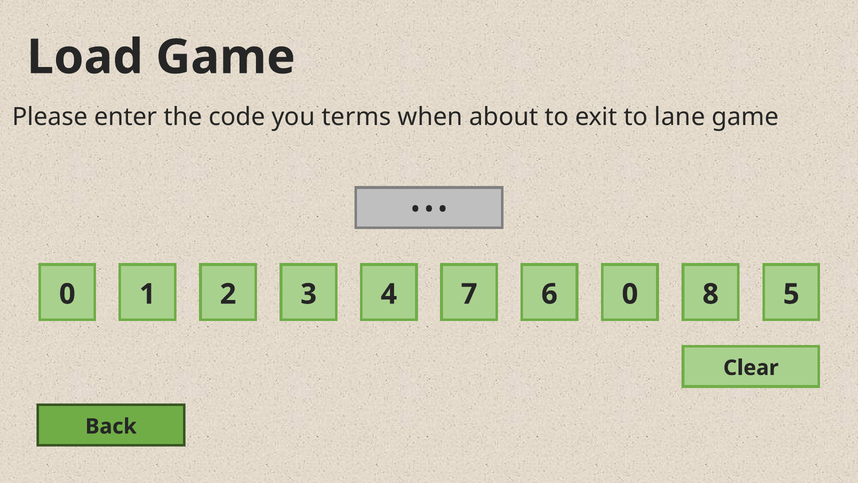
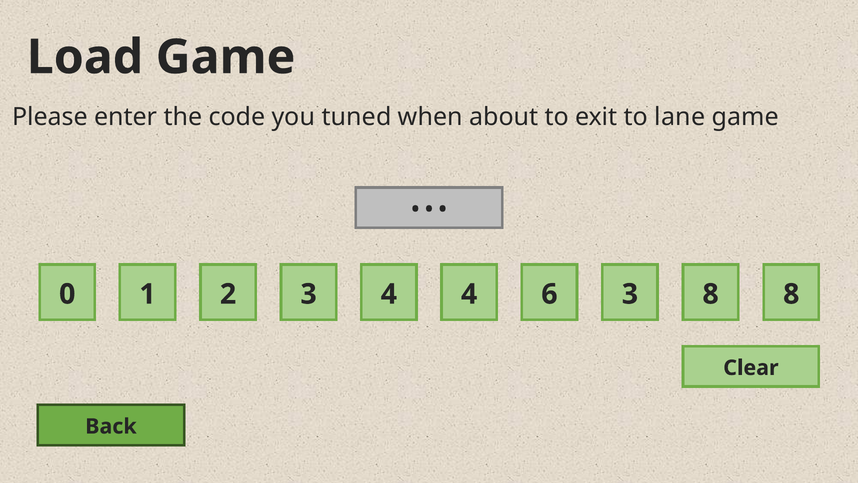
terms: terms -> tuned
4 7: 7 -> 4
6 0: 0 -> 3
0 5: 5 -> 8
